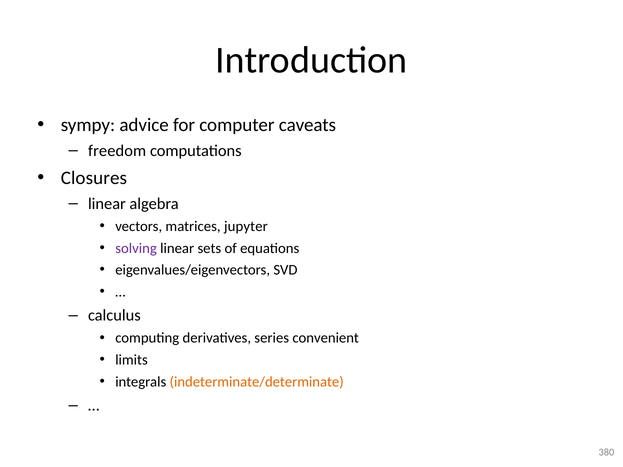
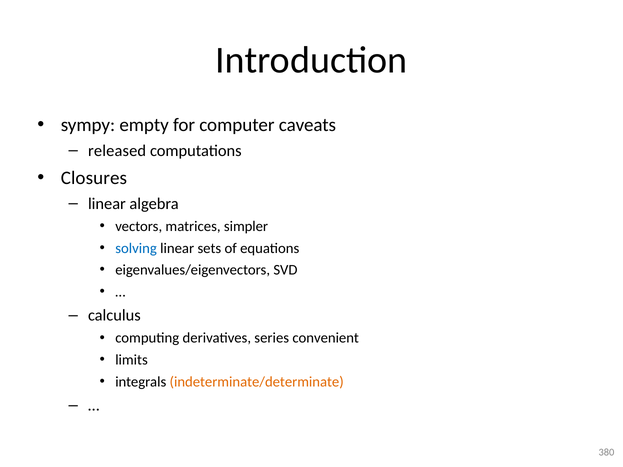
advice: advice -> empty
freedom: freedom -> released
jupyter: jupyter -> simpler
solving colour: purple -> blue
